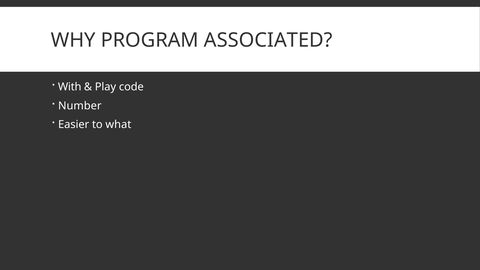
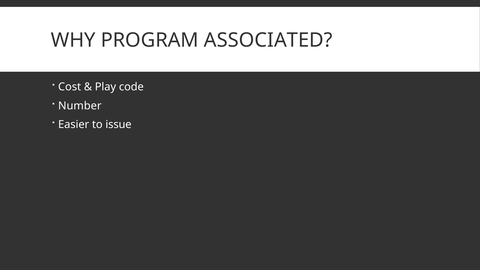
With: With -> Cost
what: what -> issue
